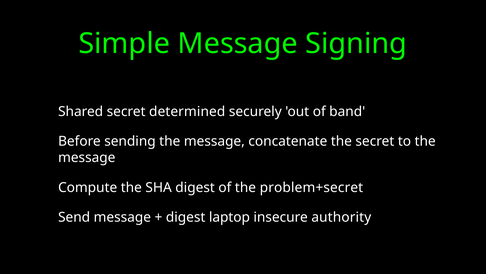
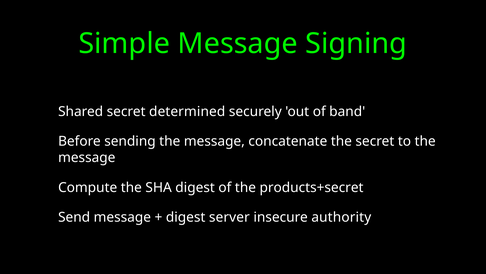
problem+secret: problem+secret -> products+secret
laptop: laptop -> server
